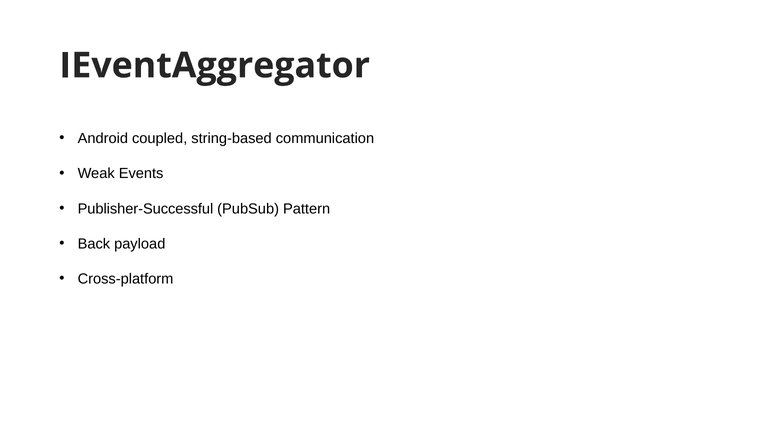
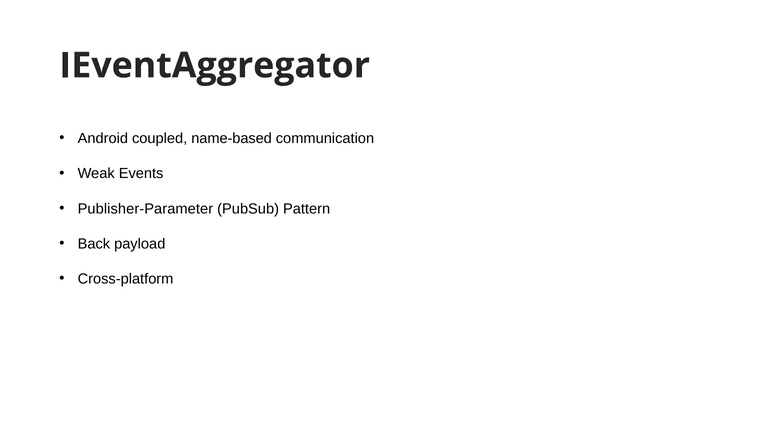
string-based: string-based -> name-based
Publisher-Successful: Publisher-Successful -> Publisher-Parameter
